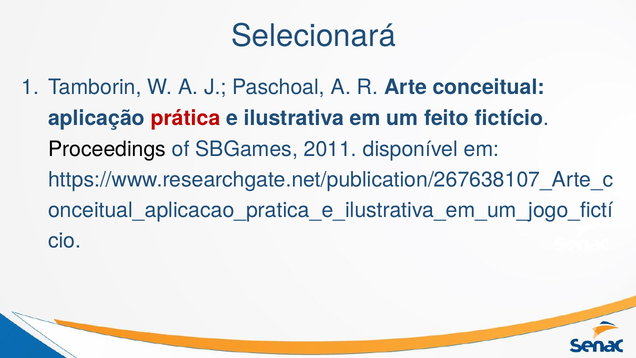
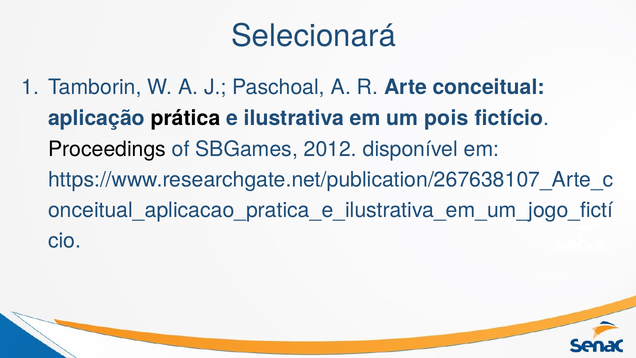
prática colour: red -> black
feito: feito -> pois
2011: 2011 -> 2012
